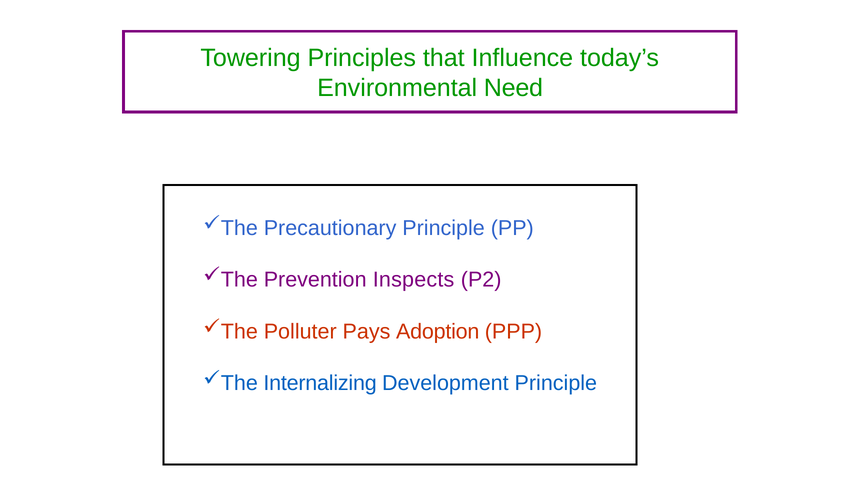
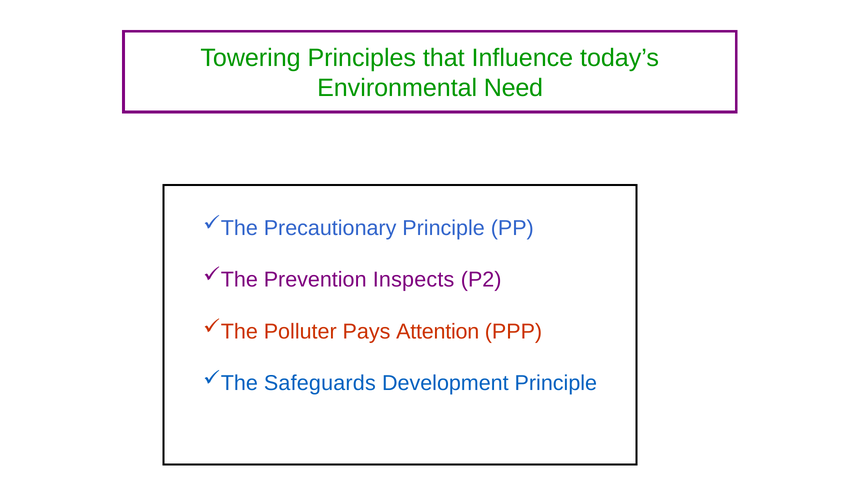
Adoption: Adoption -> Attention
Internalizing: Internalizing -> Safeguards
